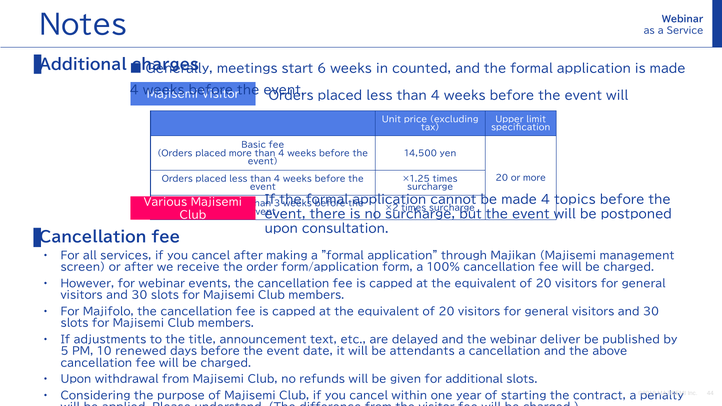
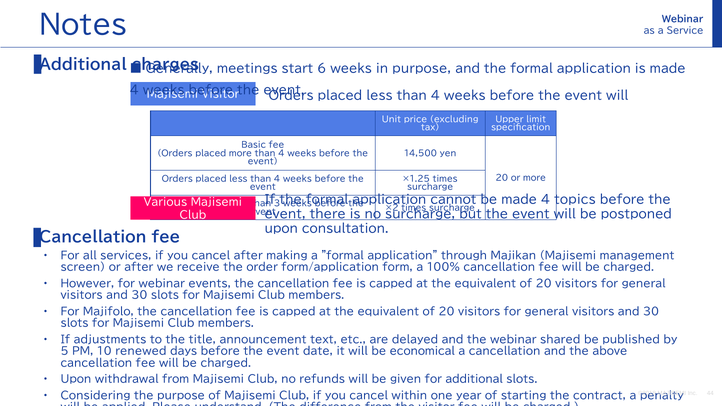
in counted: counted -> purpose
deliver: deliver -> shared
attendants: attendants -> economical
